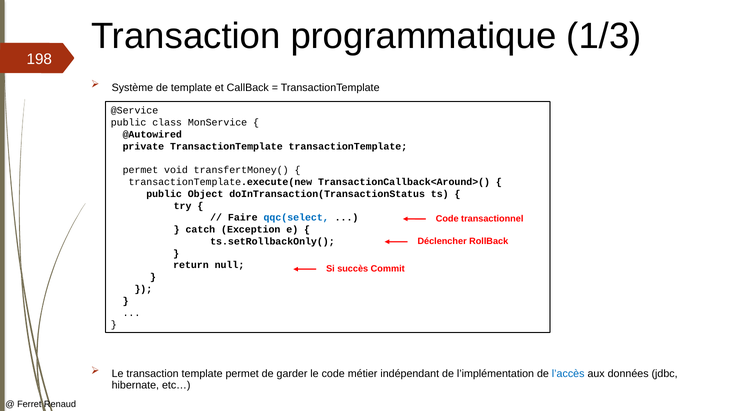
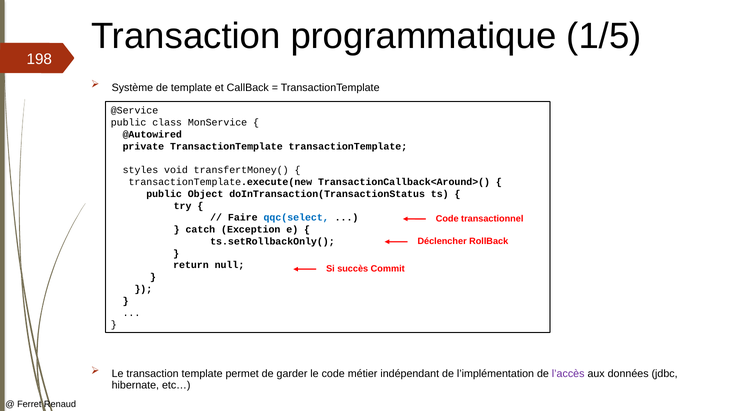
1/3: 1/3 -> 1/5
permet at (140, 170): permet -> styles
l’accès colour: blue -> purple
